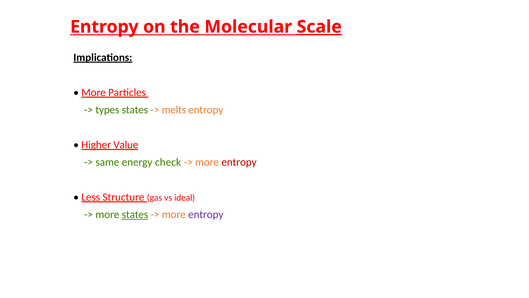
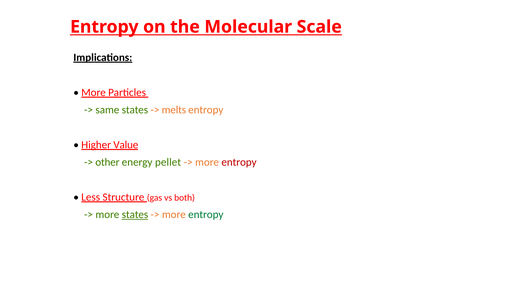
Scale underline: present -> none
types: types -> same
same: same -> other
check: check -> pellet
ideal: ideal -> both
entropy at (206, 214) colour: purple -> green
